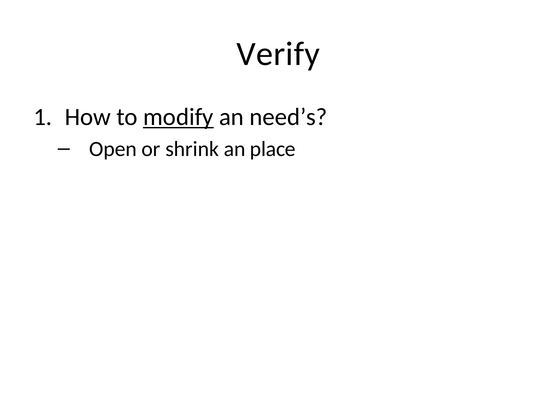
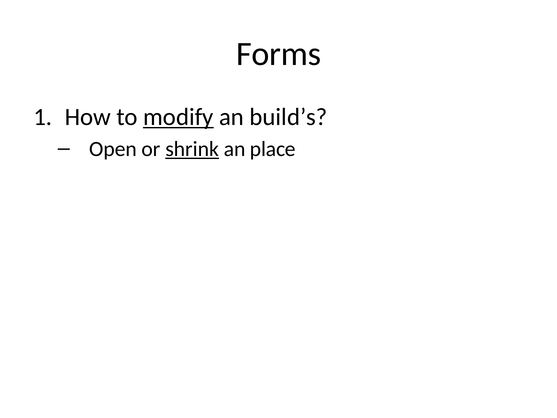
Verify: Verify -> Forms
need’s: need’s -> build’s
shrink underline: none -> present
